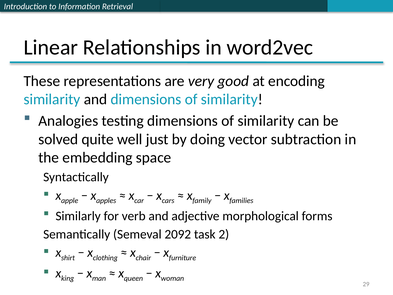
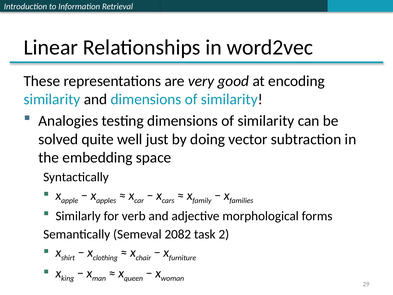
2092: 2092 -> 2082
